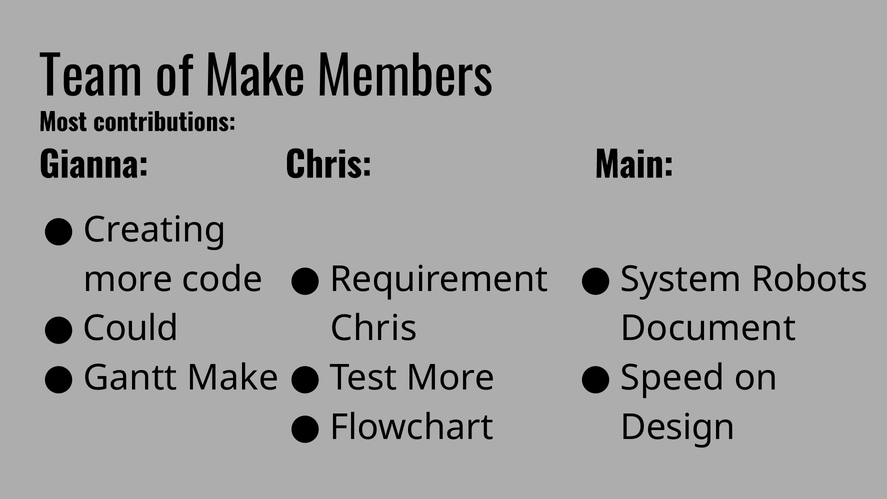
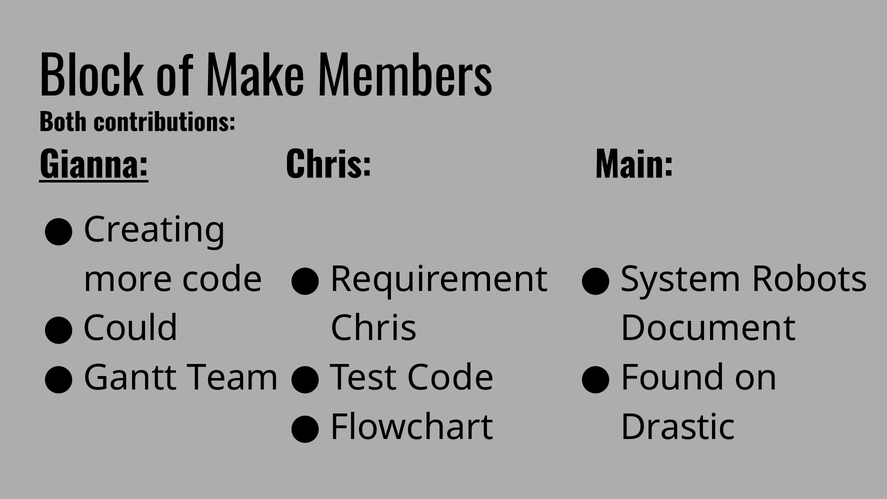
Team: Team -> Block
Most: Most -> Both
Gianna underline: none -> present
Gantt Make: Make -> Team
Test More: More -> Code
Speed: Speed -> Found
Design: Design -> Drastic
